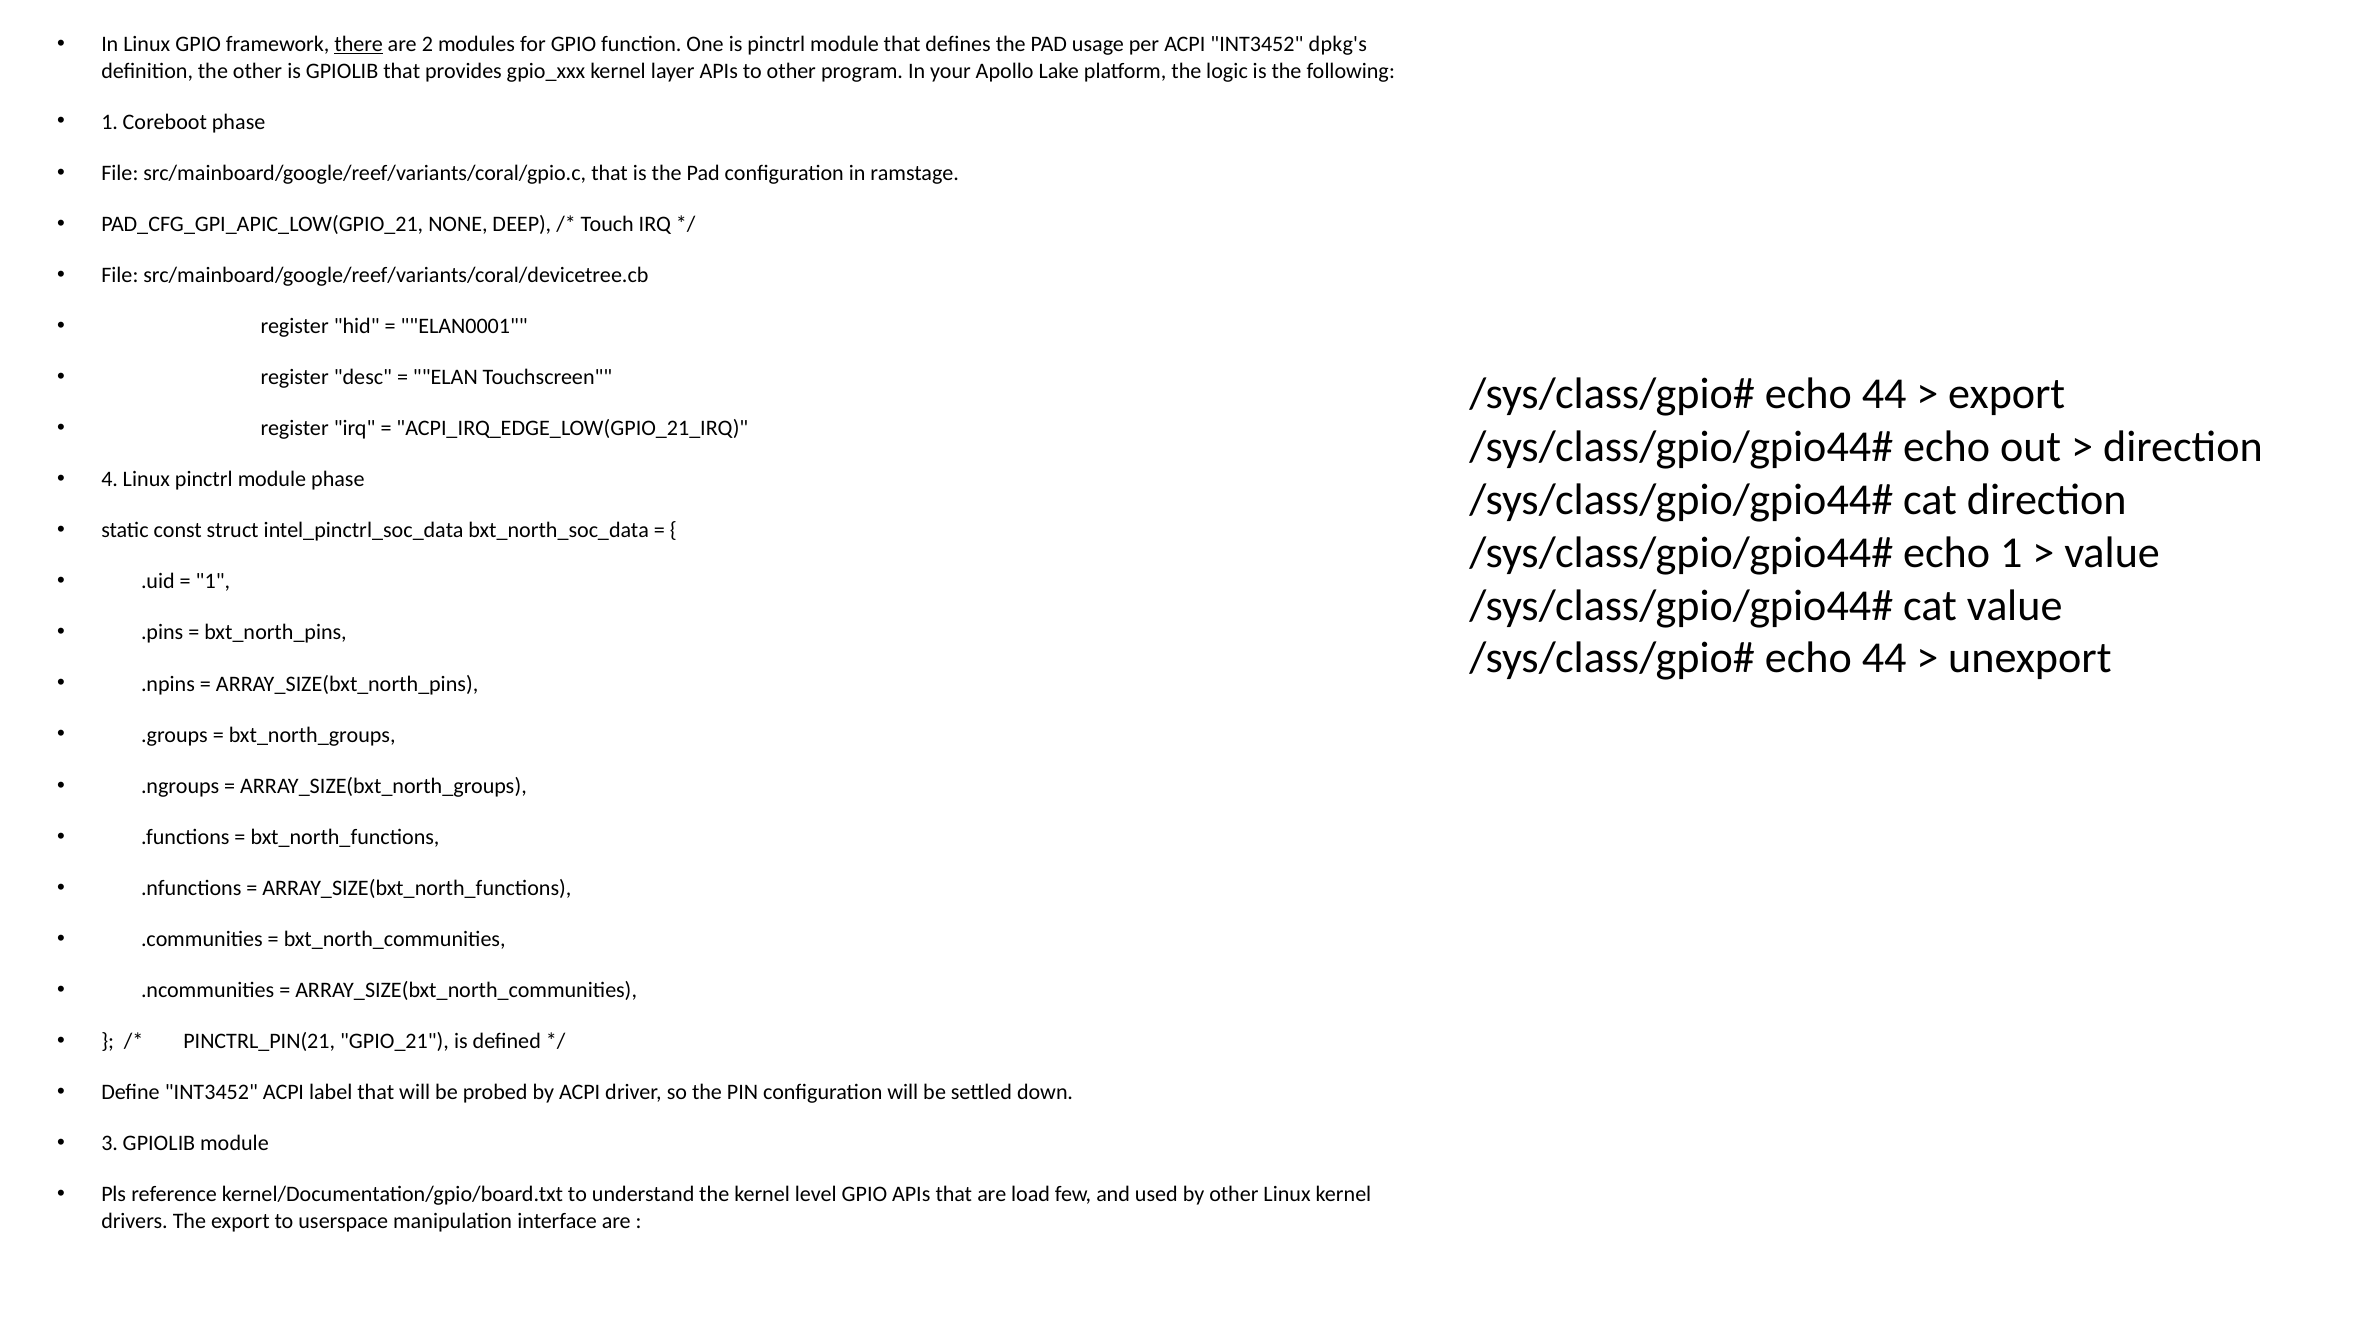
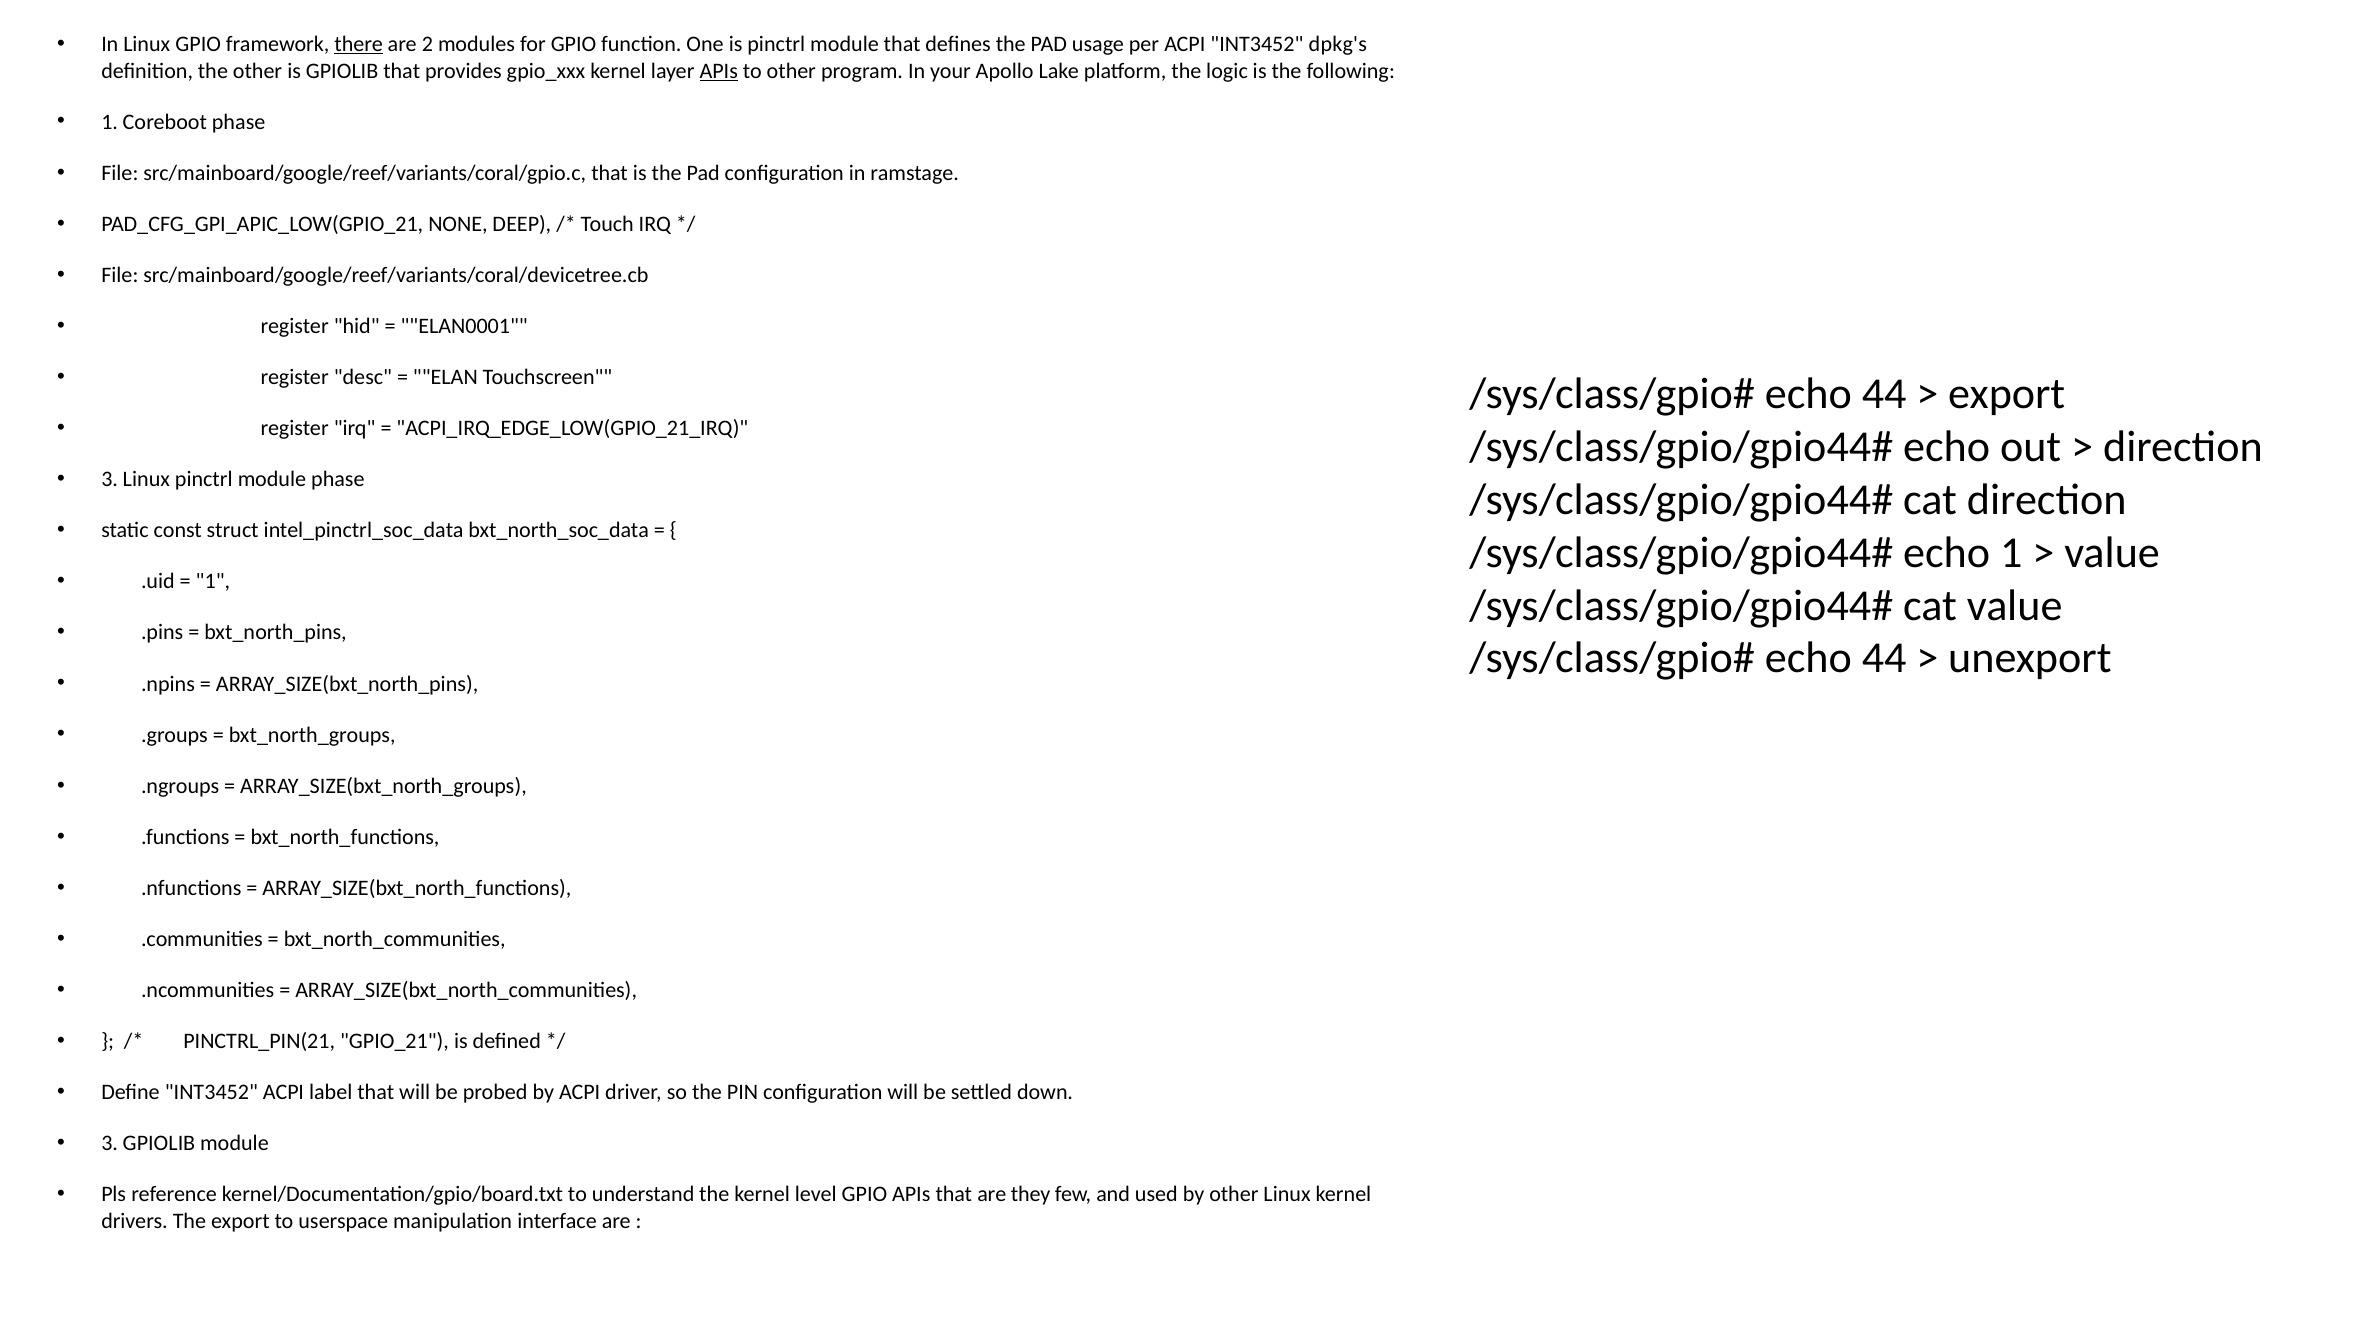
APIs at (719, 71) underline: none -> present
4 at (110, 479): 4 -> 3
load: load -> they
